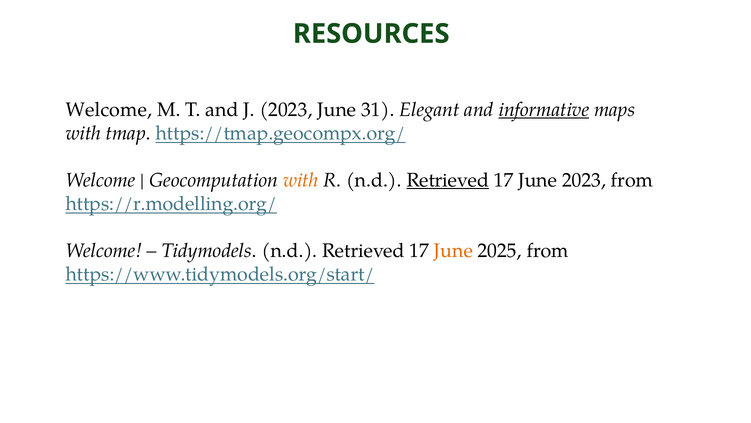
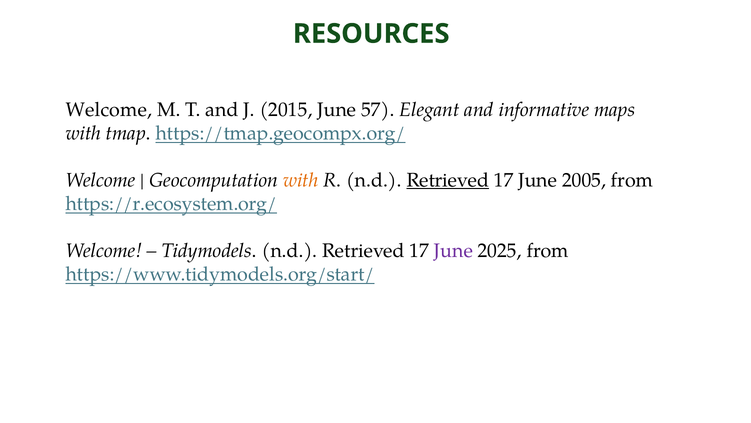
J 2023: 2023 -> 2015
31: 31 -> 57
informative underline: present -> none
June 2023: 2023 -> 2005
https://r.modelling.org/: https://r.modelling.org/ -> https://r.ecosystem.org/
June at (453, 250) colour: orange -> purple
